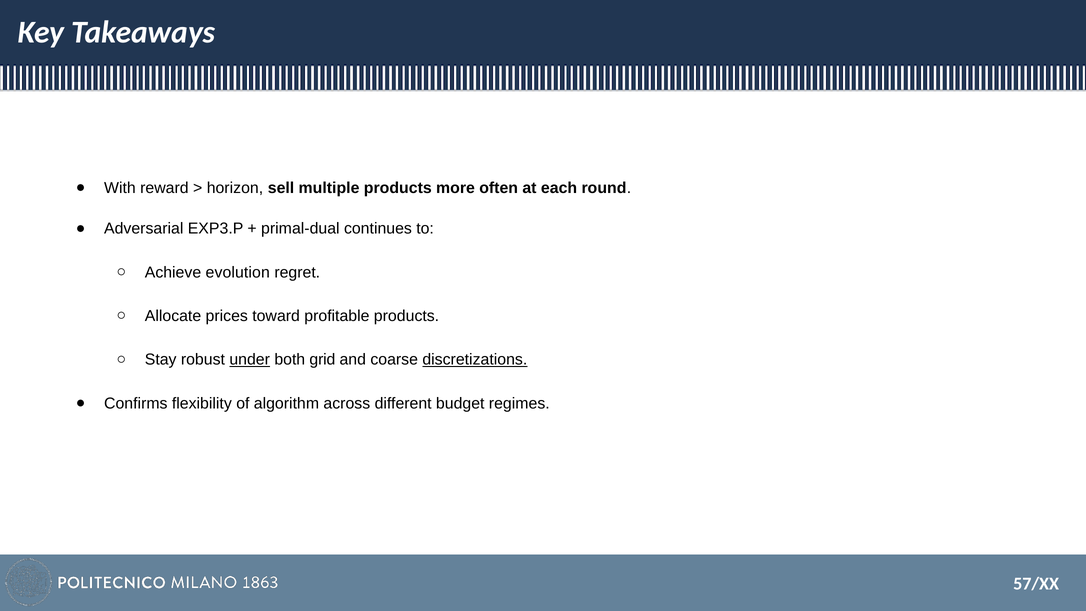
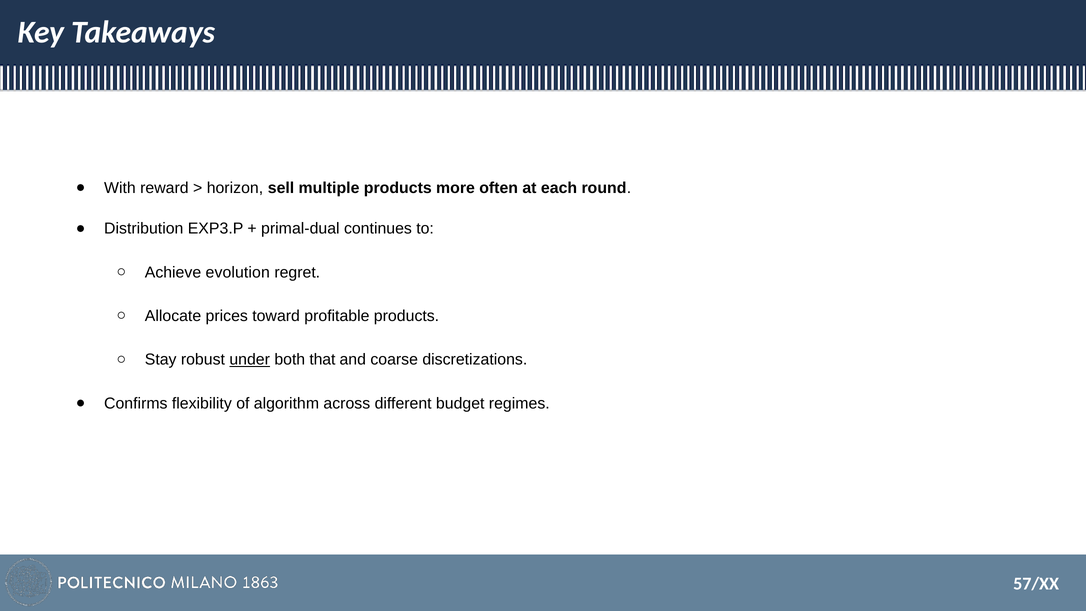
Adversarial: Adversarial -> Distribution
grid: grid -> that
discretizations underline: present -> none
